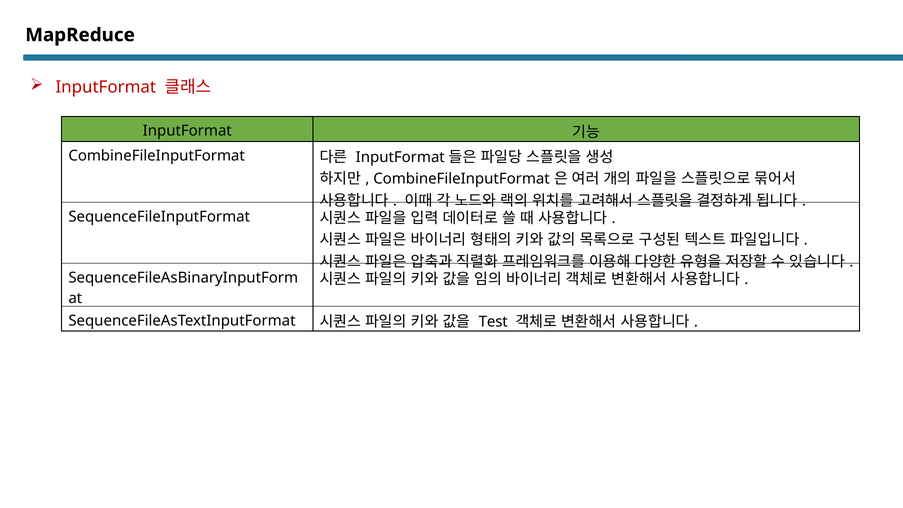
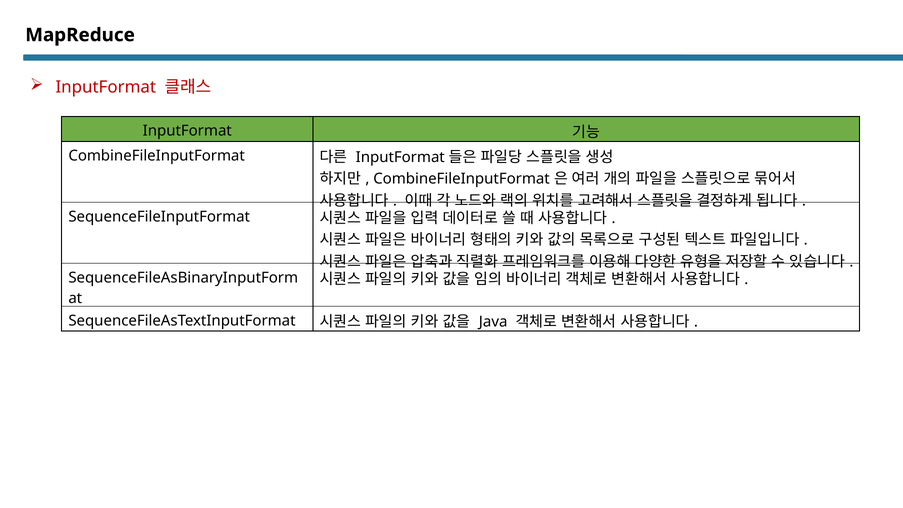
Test: Test -> Java
